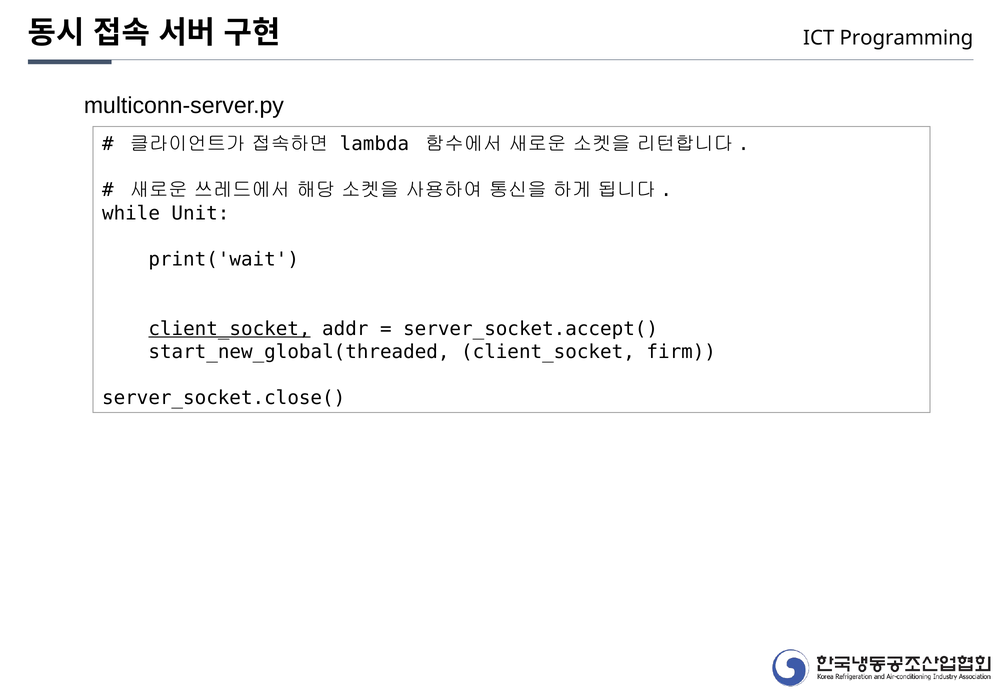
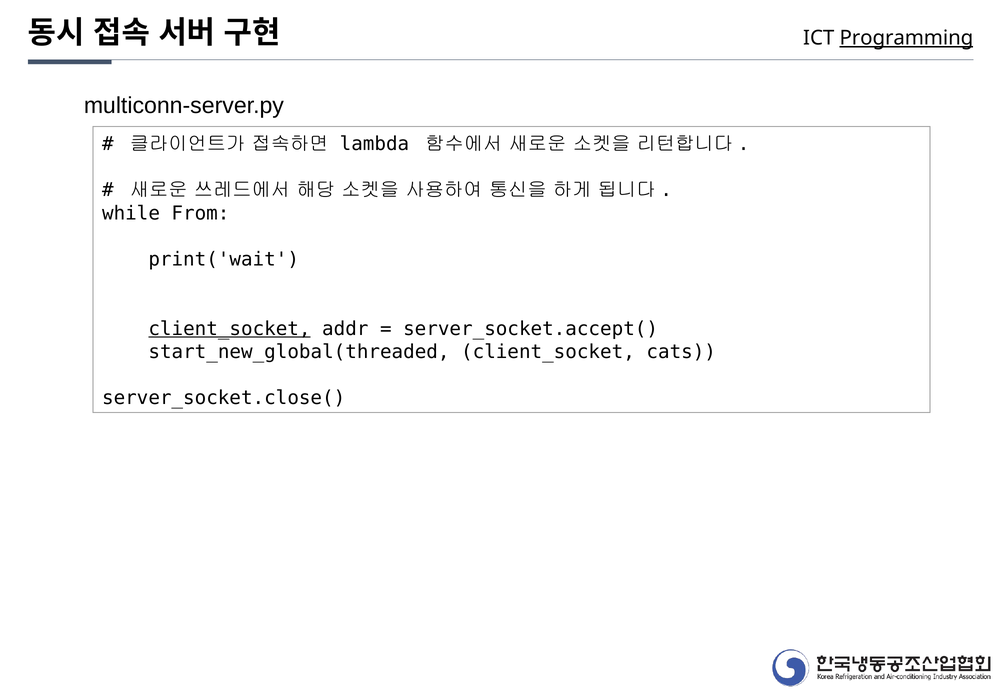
Programming underline: none -> present
Unit: Unit -> From
firm: firm -> cats
